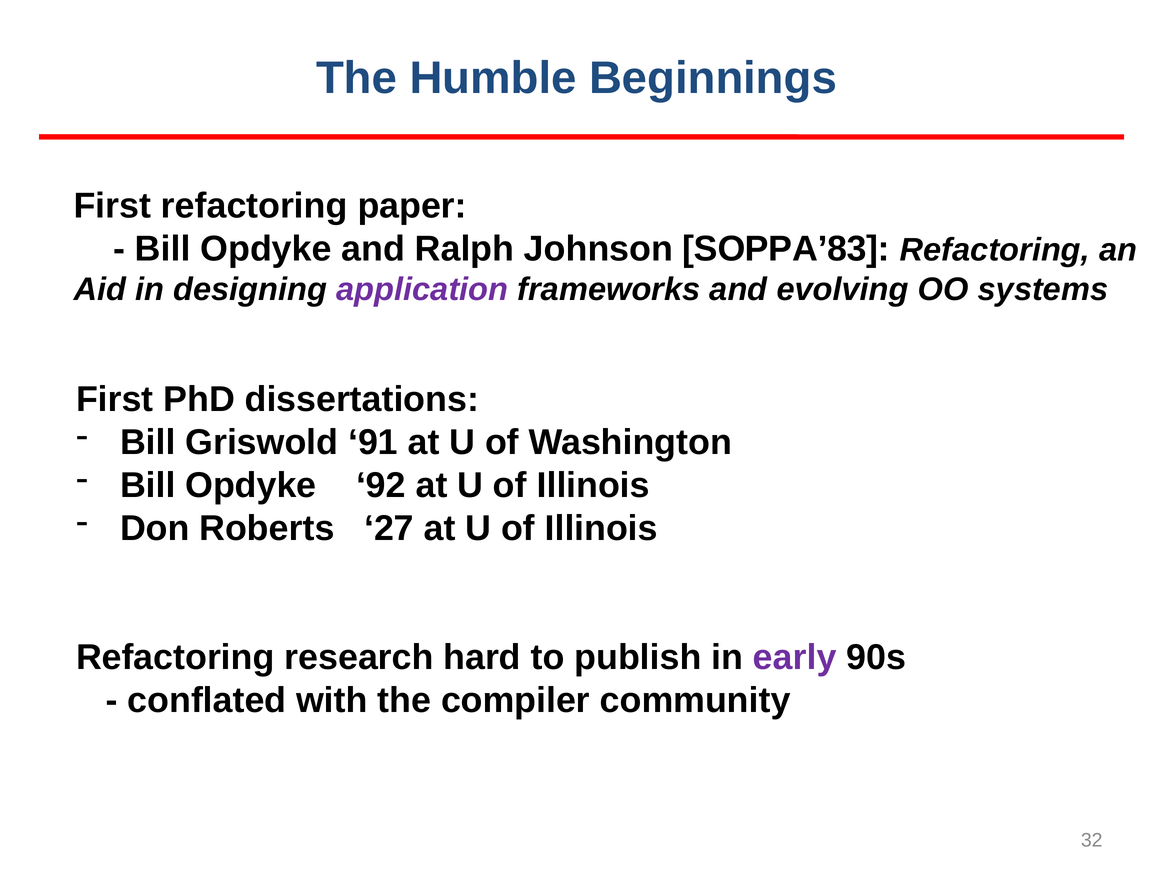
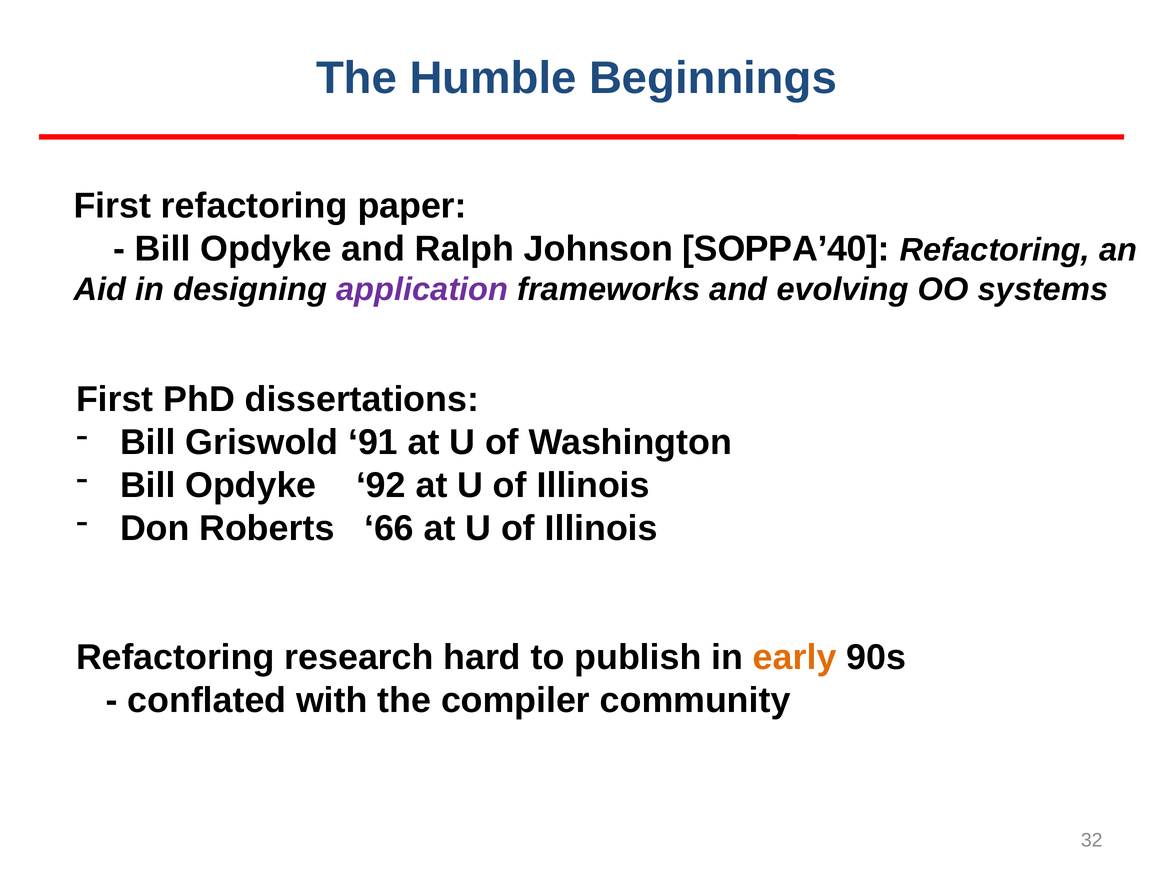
SOPPA’83: SOPPA’83 -> SOPPA’40
27: 27 -> 66
early colour: purple -> orange
